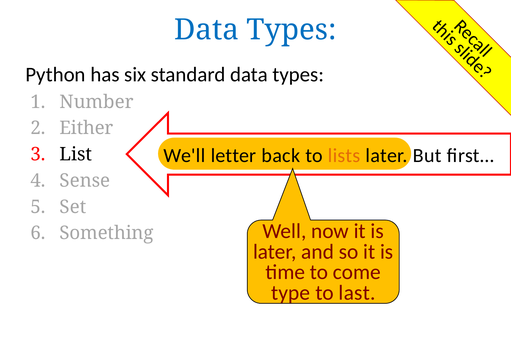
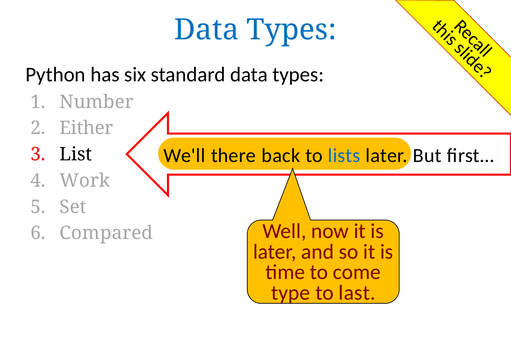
letter: letter -> there
lists colour: orange -> blue
Sense: Sense -> Work
Something: Something -> Compared
